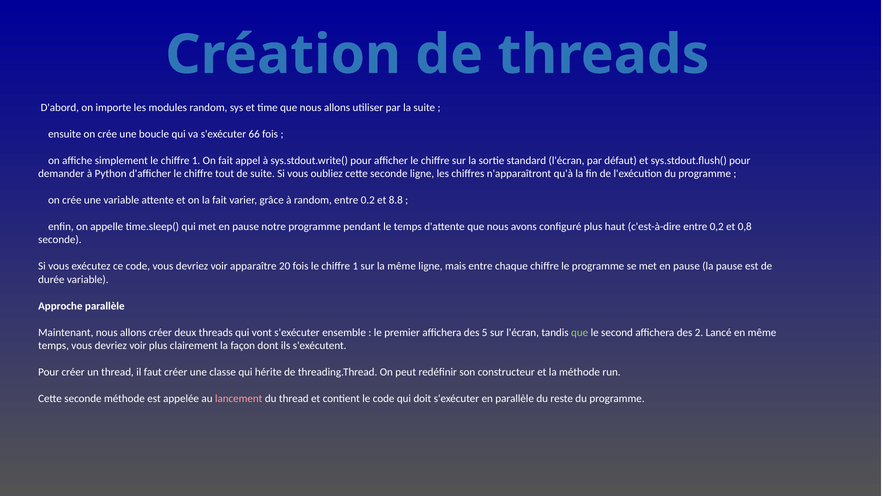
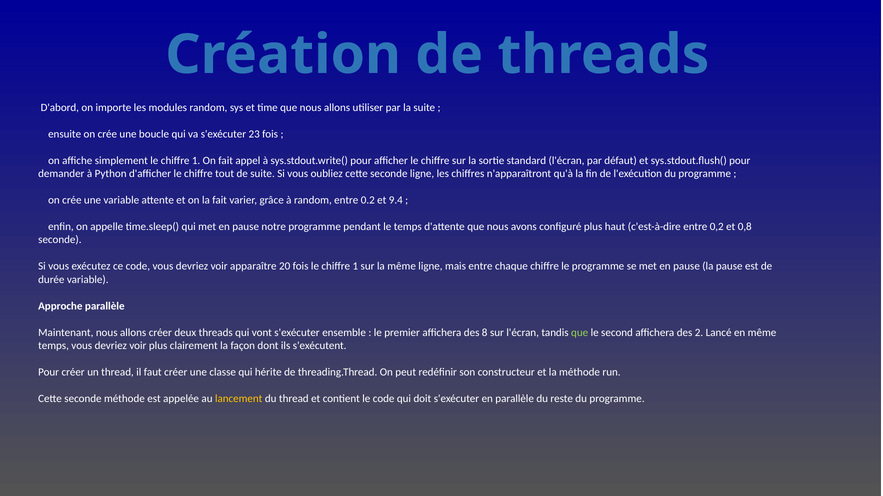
66: 66 -> 23
8.8: 8.8 -> 9.4
5: 5 -> 8
lancement colour: pink -> yellow
